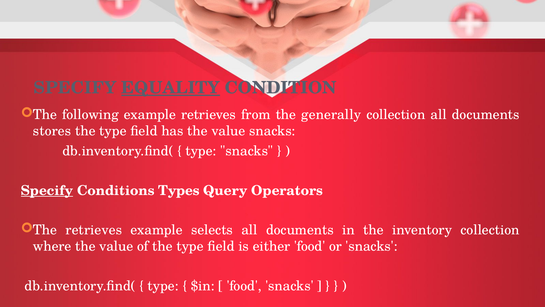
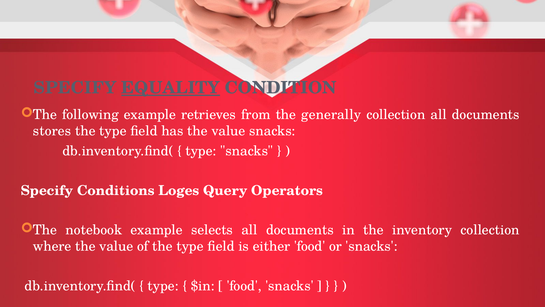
Specify at (47, 190) underline: present -> none
Types: Types -> Loges
The retrieves: retrieves -> notebook
